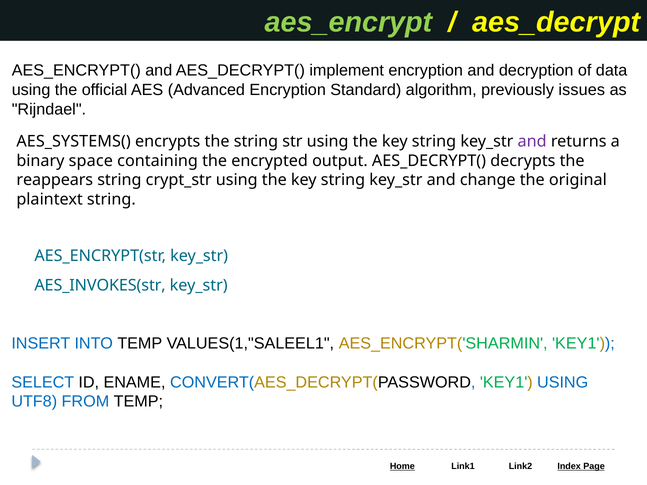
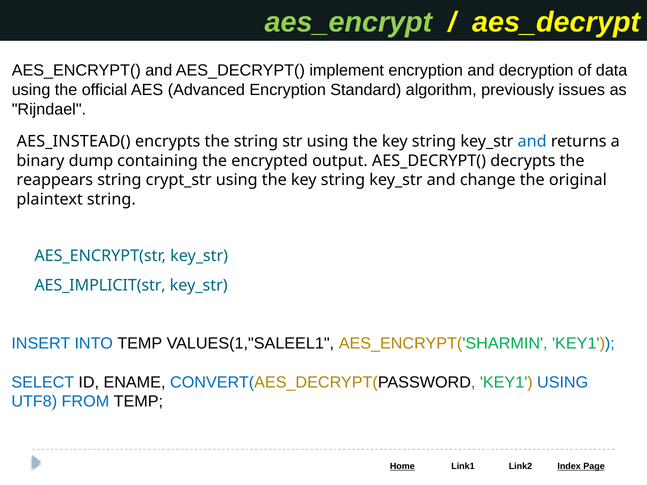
AES_SYSTEMS(: AES_SYSTEMS( -> AES_INSTEAD(
and at (532, 141) colour: purple -> blue
space: space -> dump
AES_INVOKES(str: AES_INVOKES(str -> AES_IMPLICIT(str
